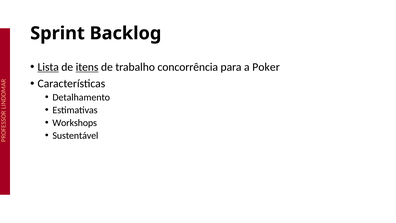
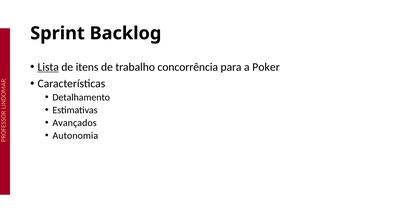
itens underline: present -> none
Workshops: Workshops -> Avançados
Sustentável: Sustentável -> Autonomia
